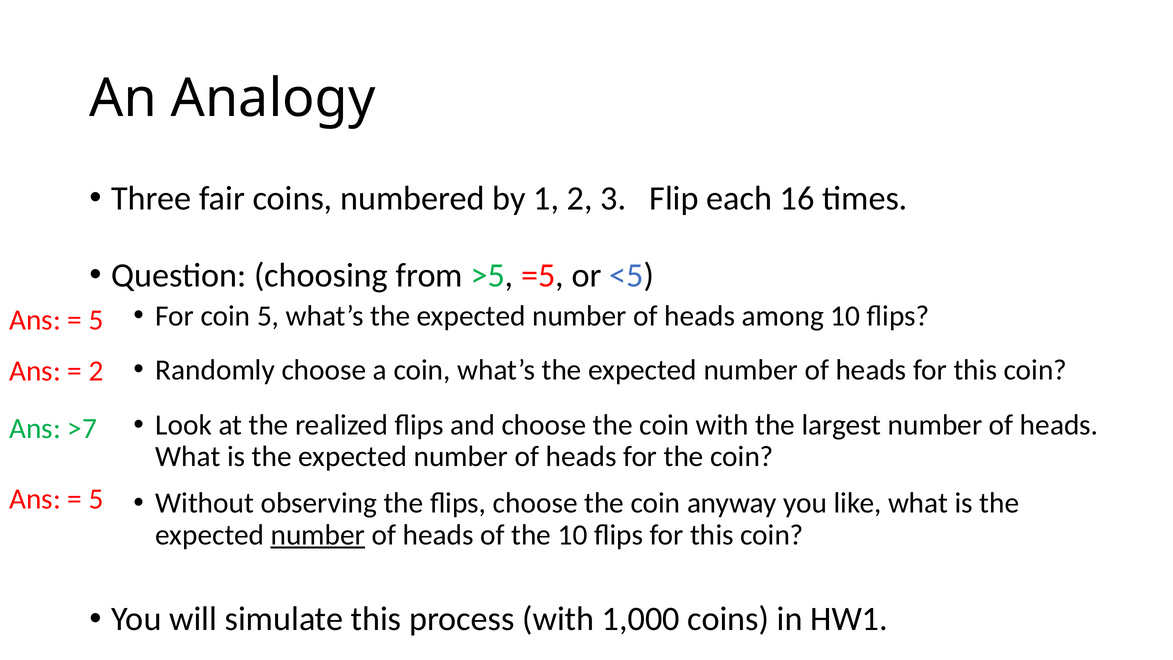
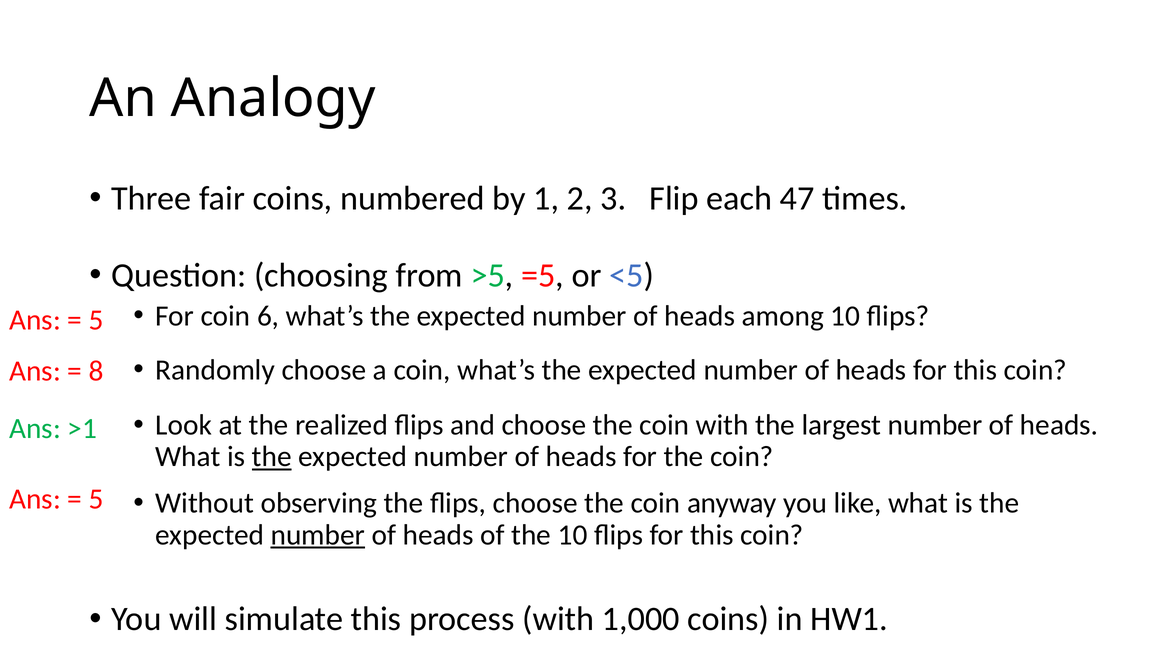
16: 16 -> 47
coin 5: 5 -> 6
2 at (96, 371): 2 -> 8
>7: >7 -> >1
the at (272, 457) underline: none -> present
